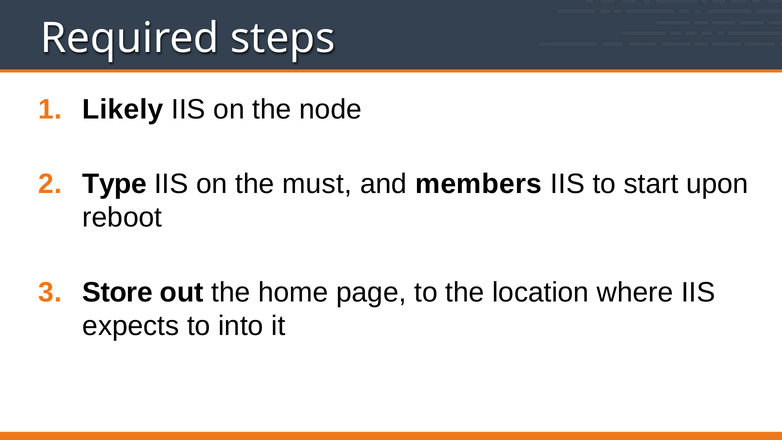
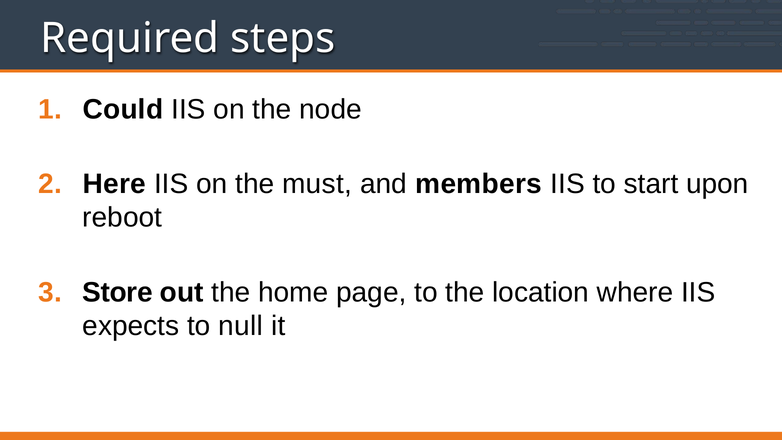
Likely: Likely -> Could
Type: Type -> Here
into: into -> null
